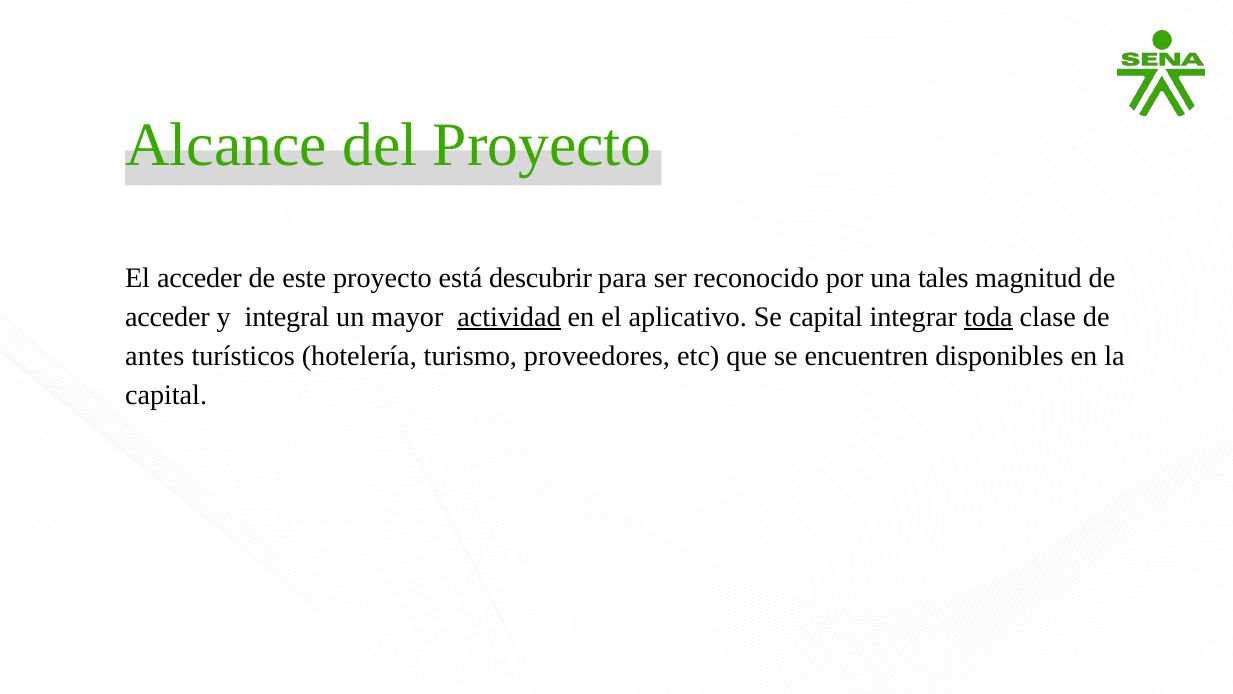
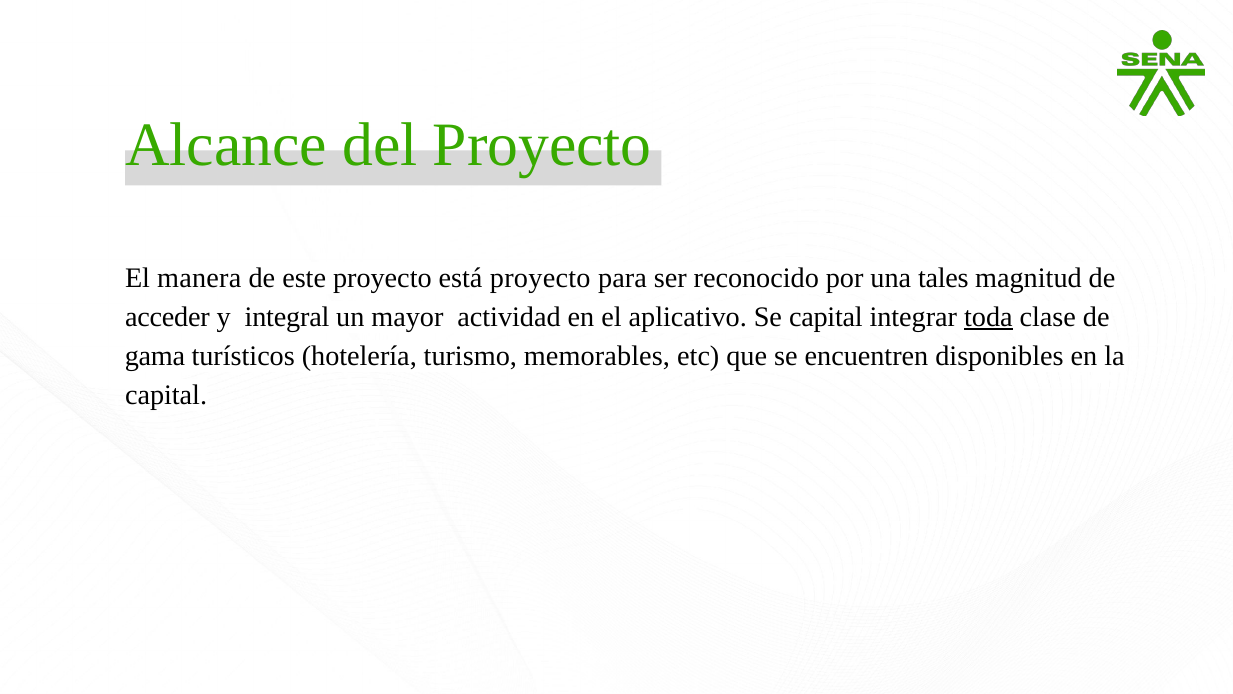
El acceder: acceder -> manera
está descubrir: descubrir -> proyecto
actividad underline: present -> none
antes: antes -> gama
proveedores: proveedores -> memorables
